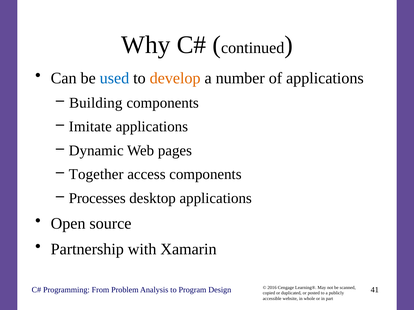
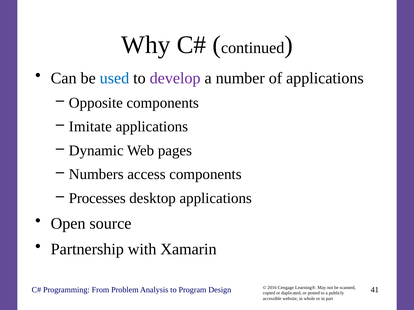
develop colour: orange -> purple
Building: Building -> Opposite
Together: Together -> Numbers
